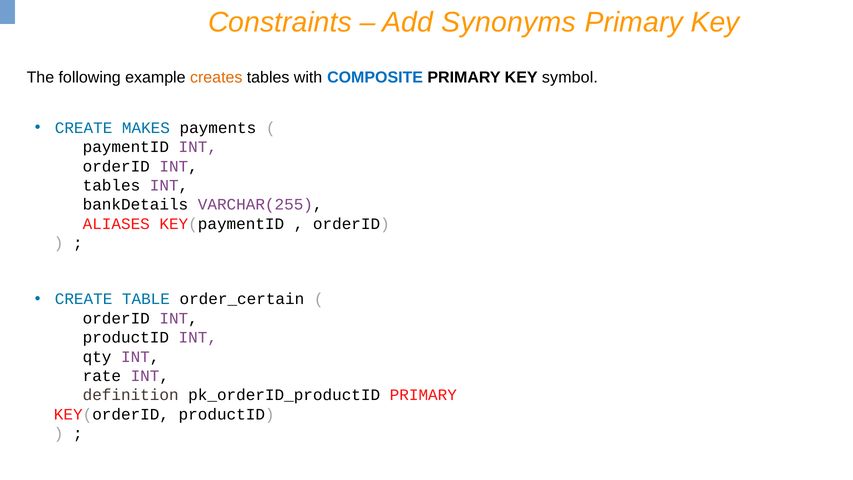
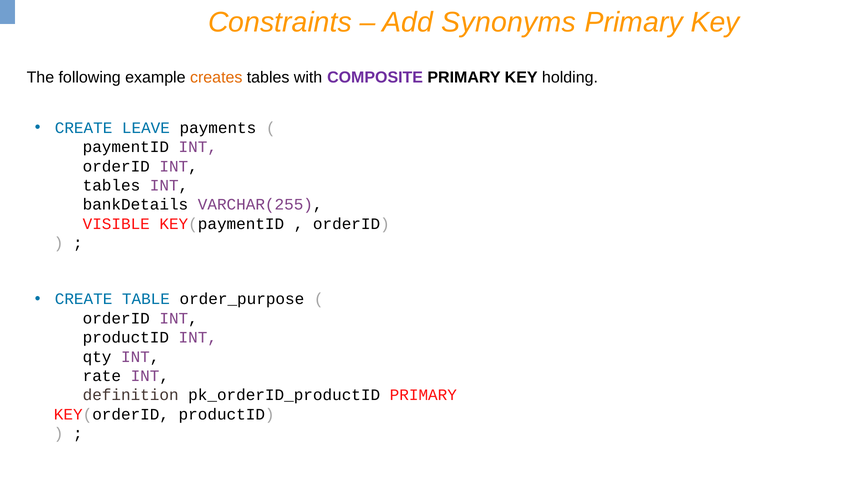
COMPOSITE colour: blue -> purple
symbol: symbol -> holding
MAKES: MAKES -> LEAVE
ALIASES: ALIASES -> VISIBLE
order_certain: order_certain -> order_purpose
